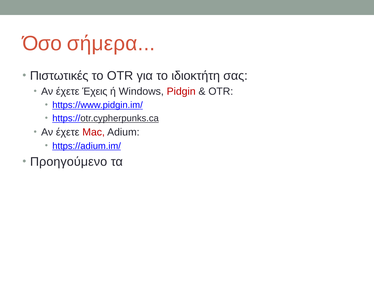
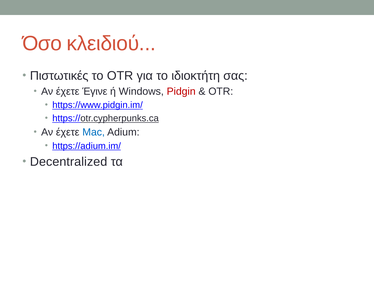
σήμερα: σήμερα -> κλειδιού
Έχεις: Έχεις -> Έγινε
Mac colour: red -> blue
Προηγούμενο: Προηγούμενο -> Decentralized
